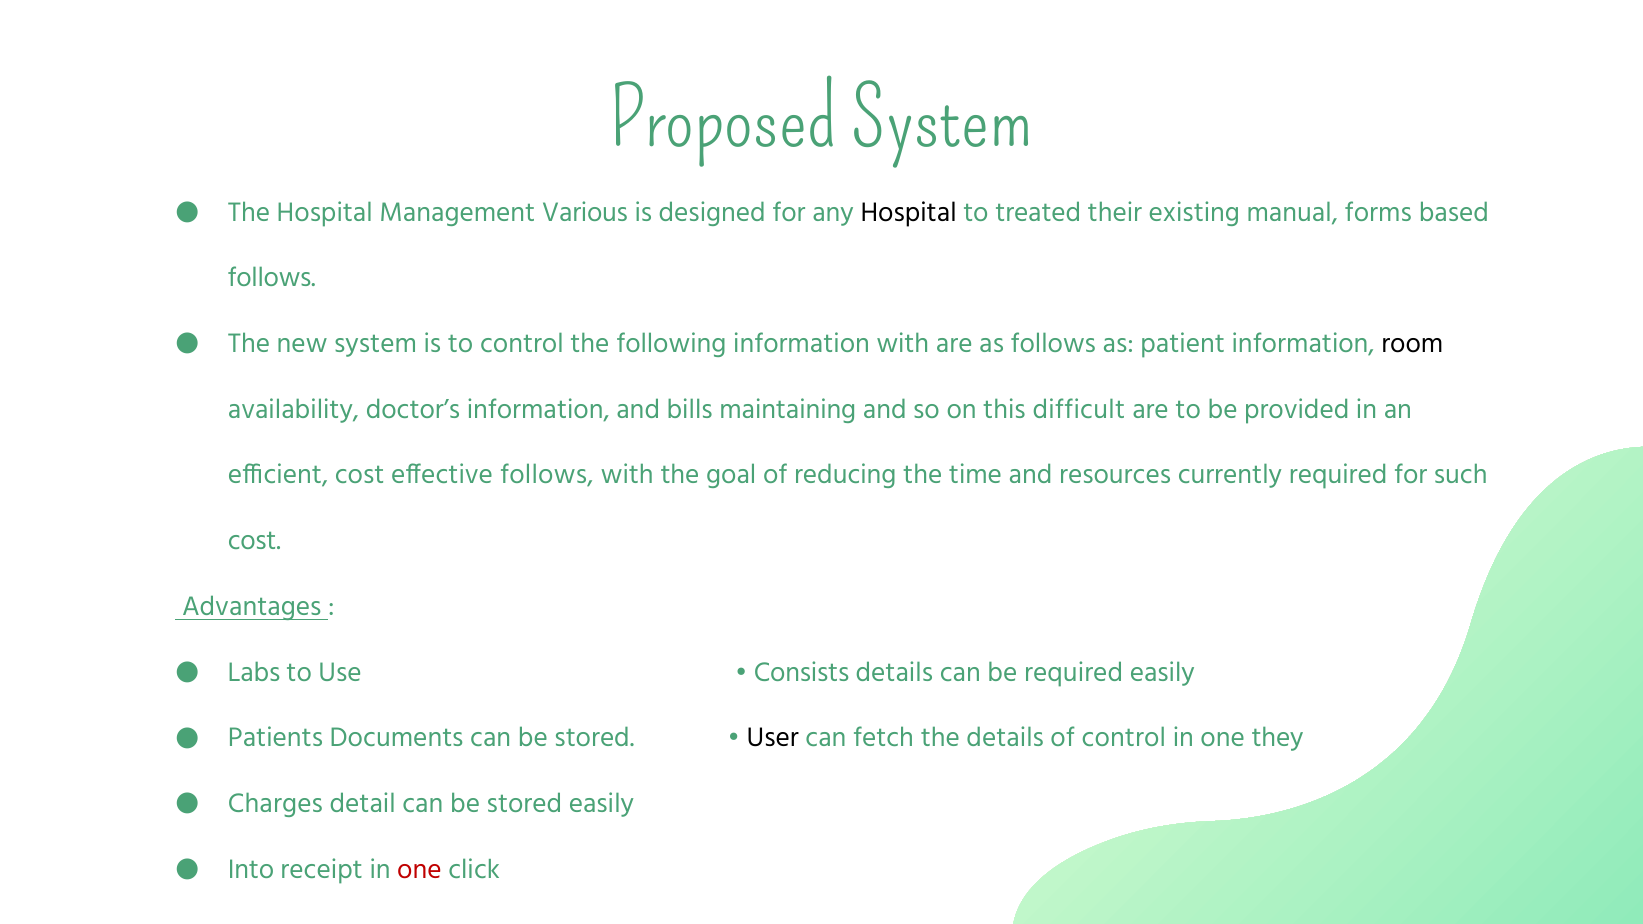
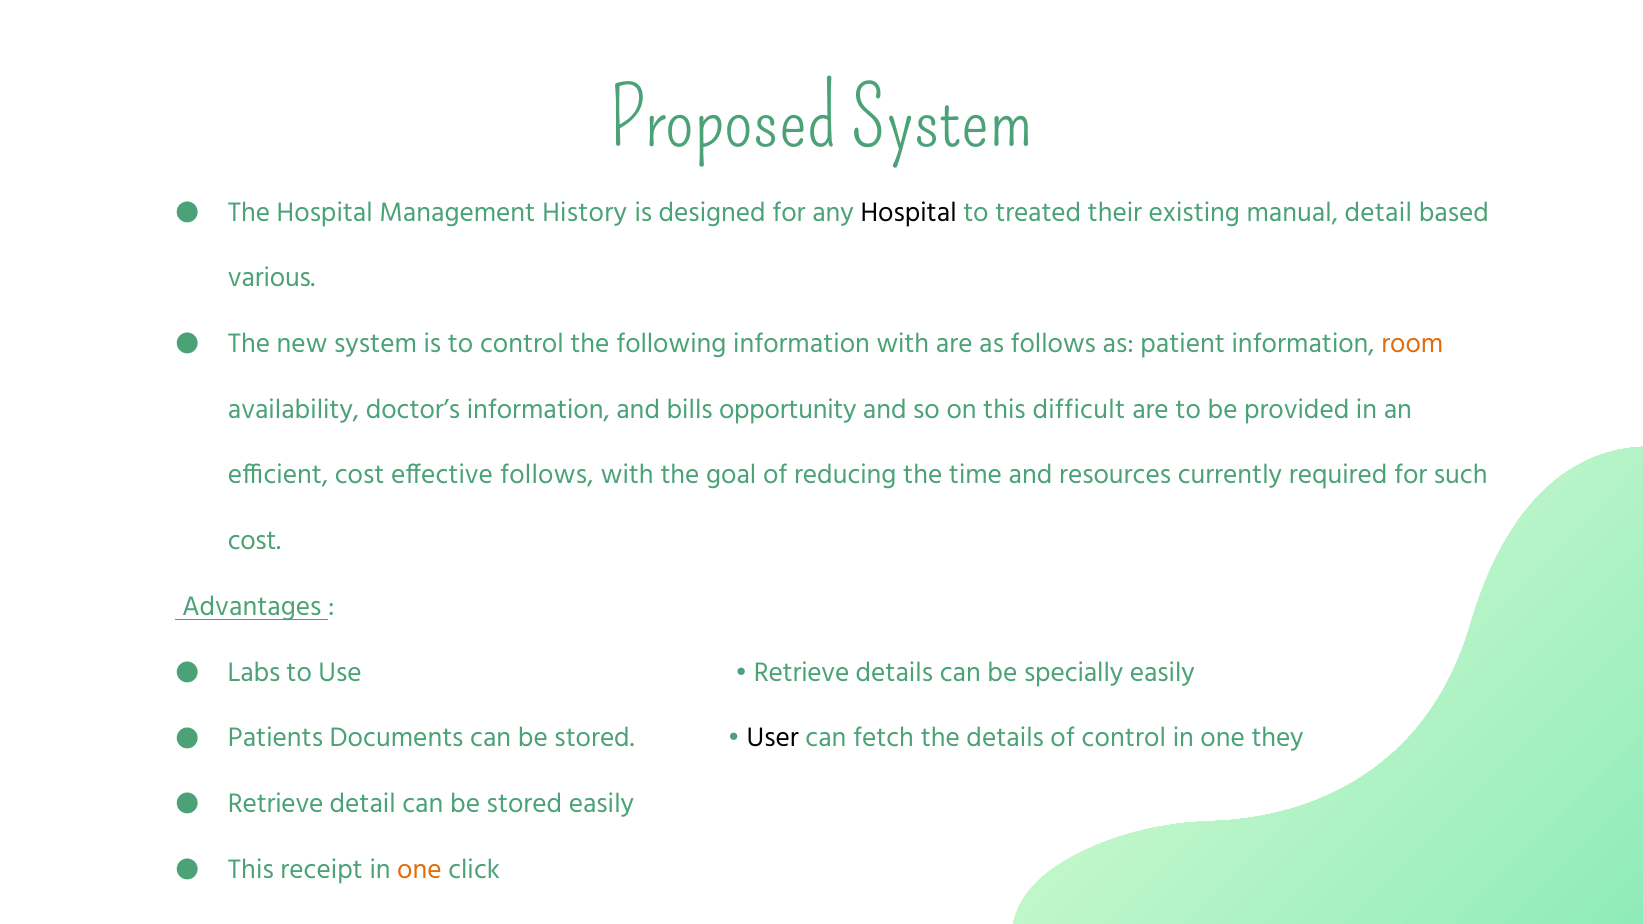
Various: Various -> History
manual forms: forms -> detail
follows at (272, 278): follows -> various
room colour: black -> orange
maintaining: maintaining -> opportunity
Consists at (802, 672): Consists -> Retrieve
be required: required -> specially
Charges at (275, 804): Charges -> Retrieve
Into at (251, 869): Into -> This
one at (419, 869) colour: red -> orange
